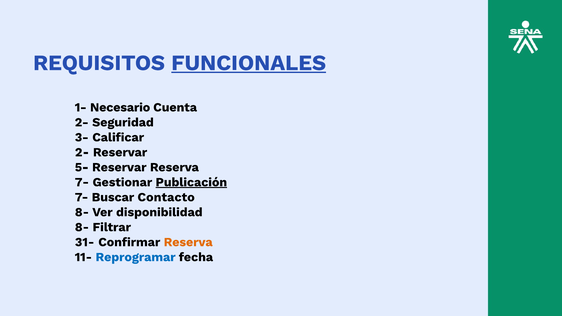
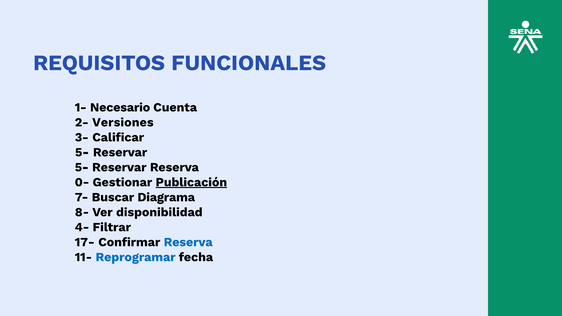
FUNCIONALES underline: present -> none
Seguridad: Seguridad -> Versiones
2- at (82, 152): 2- -> 5-
7- at (82, 182): 7- -> 0-
Contacto: Contacto -> Diagrama
8- at (82, 227): 8- -> 4-
31-: 31- -> 17-
Reserva at (188, 242) colour: orange -> blue
